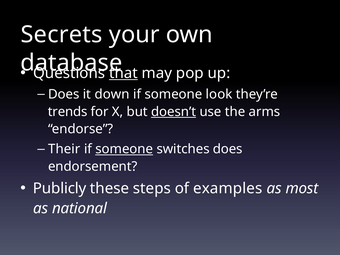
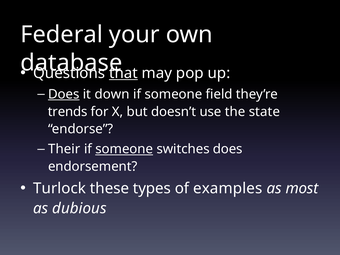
Secrets: Secrets -> Federal
Does at (64, 94) underline: none -> present
look: look -> field
doesn’t underline: present -> none
arms: arms -> state
Publicly: Publicly -> Turlock
steps: steps -> types
national: national -> dubious
